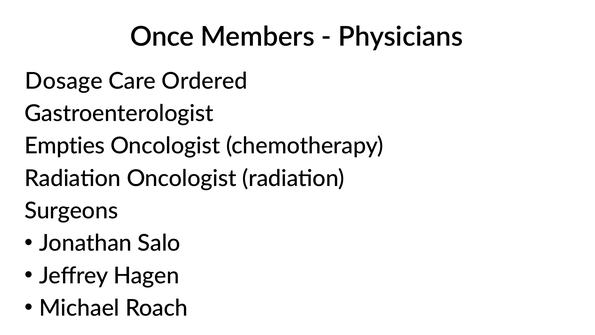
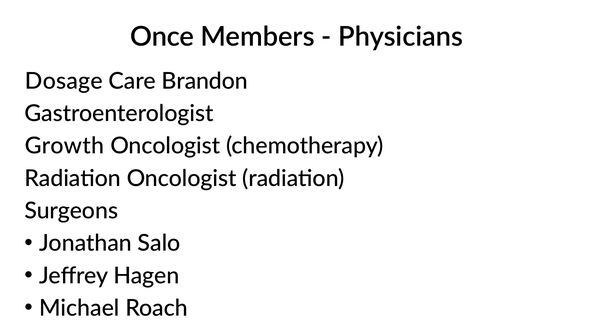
Ordered: Ordered -> Brandon
Empties: Empties -> Growth
